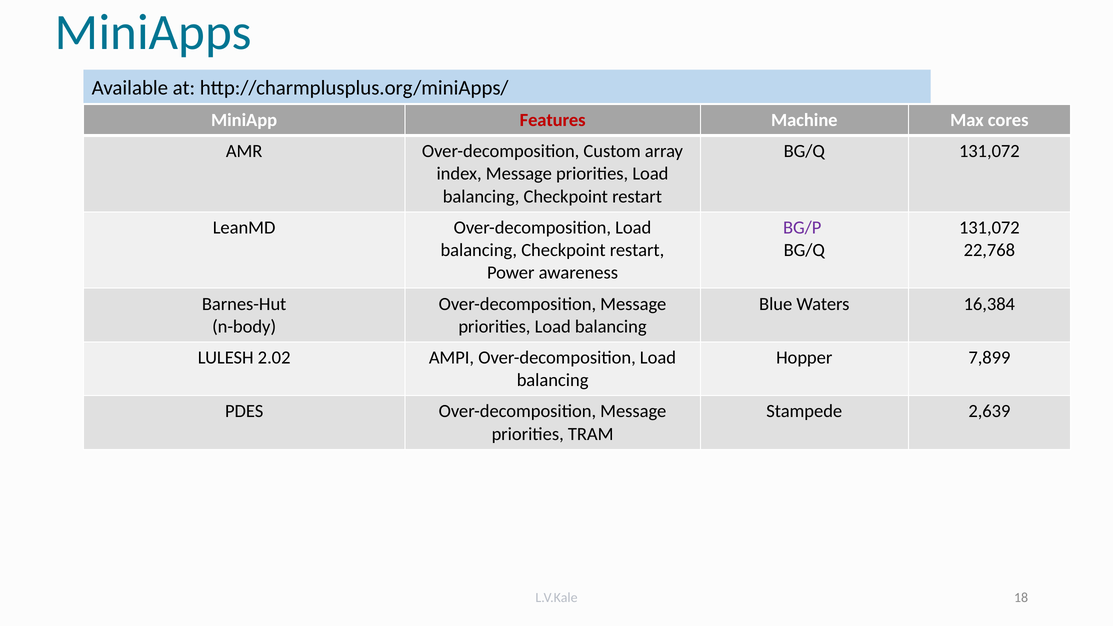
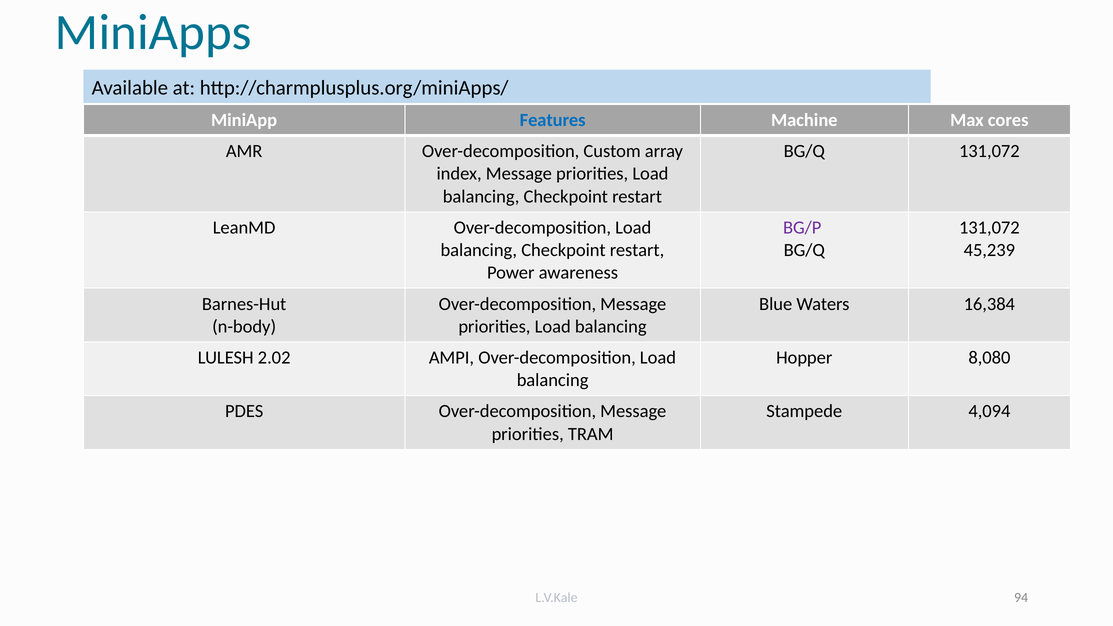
Features colour: red -> blue
22,768: 22,768 -> 45,239
7,899: 7,899 -> 8,080
2,639: 2,639 -> 4,094
18: 18 -> 94
